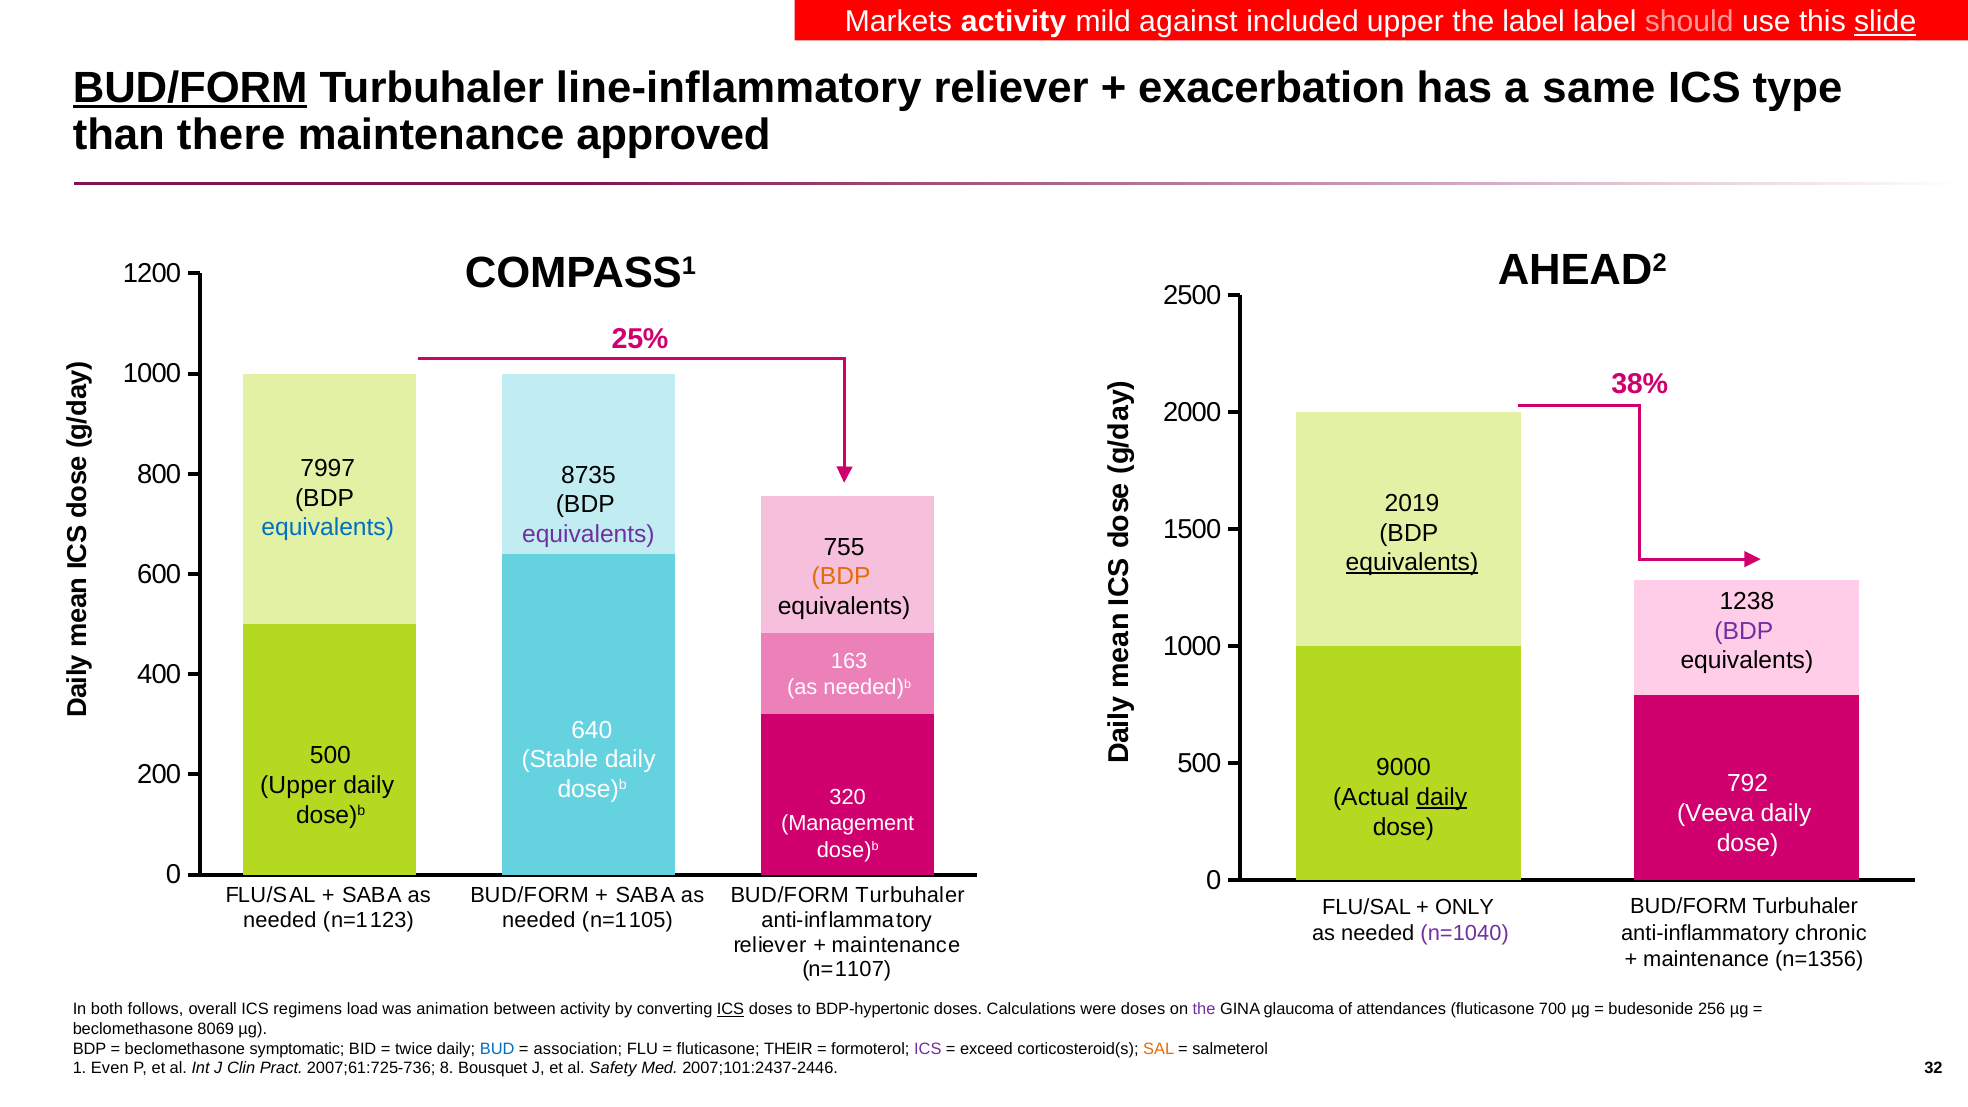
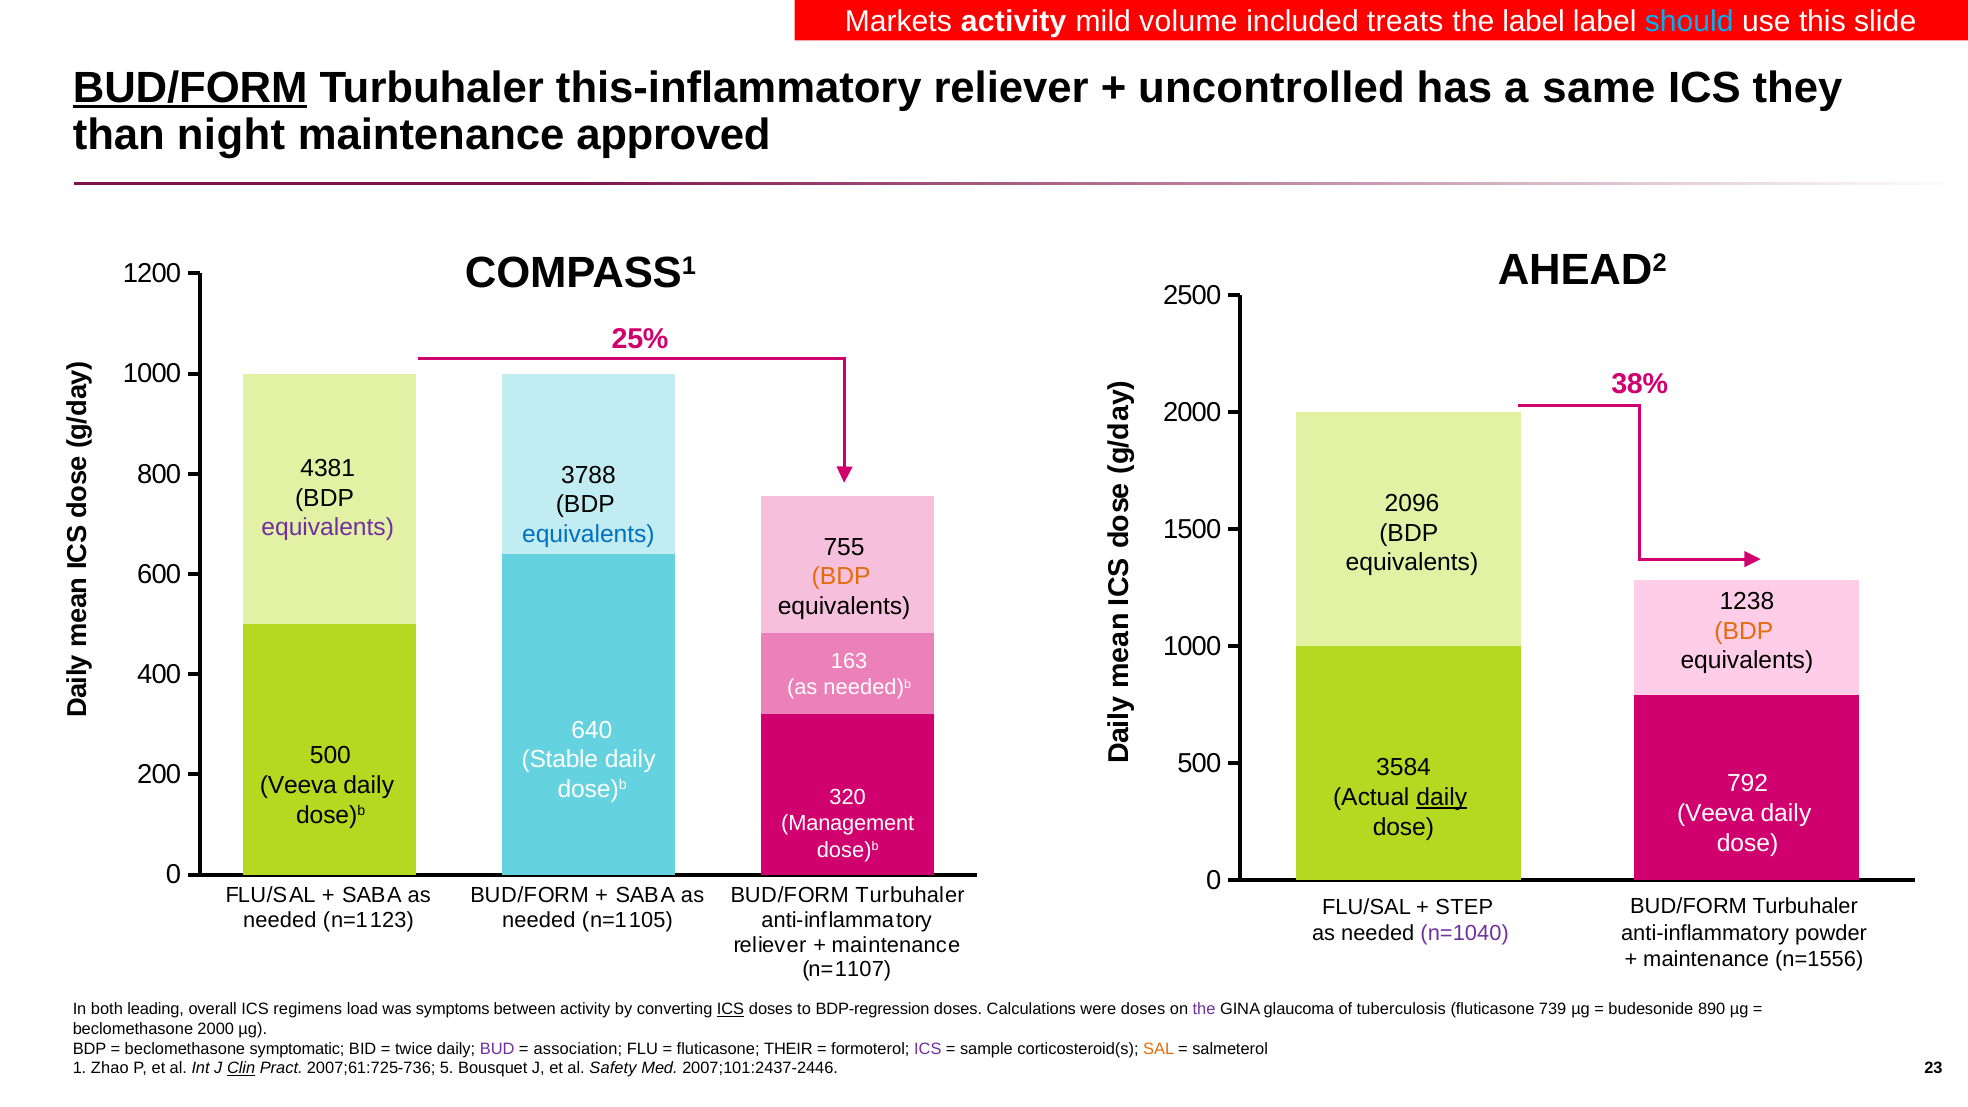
against: against -> volume
included upper: upper -> treats
should colour: pink -> light blue
slide underline: present -> none
line-inflammatory: line-inflammatory -> this-inflammatory
exacerbation: exacerbation -> uncontrolled
type: type -> they
there: there -> night
7997: 7997 -> 4381
8735: 8735 -> 3788
2019: 2019 -> 2096
equivalents at (328, 528) colour: blue -> purple
equivalents at (588, 534) colour: purple -> blue
equivalents at (1412, 563) underline: present -> none
BDP at (1744, 631) colour: purple -> orange
9000: 9000 -> 3584
Upper at (298, 785): Upper -> Veeva
ONLY: ONLY -> STEP
chronic: chronic -> powder
n=1356: n=1356 -> n=1556
follows: follows -> leading
animation: animation -> symptoms
BDP-hypertonic: BDP-hypertonic -> BDP-regression
attendances: attendances -> tuberculosis
700: 700 -> 739
256: 256 -> 890
beclomethasone 8069: 8069 -> 2000
BUD colour: blue -> purple
exceed: exceed -> sample
Even: Even -> Zhao
Clin underline: none -> present
8: 8 -> 5
32: 32 -> 23
